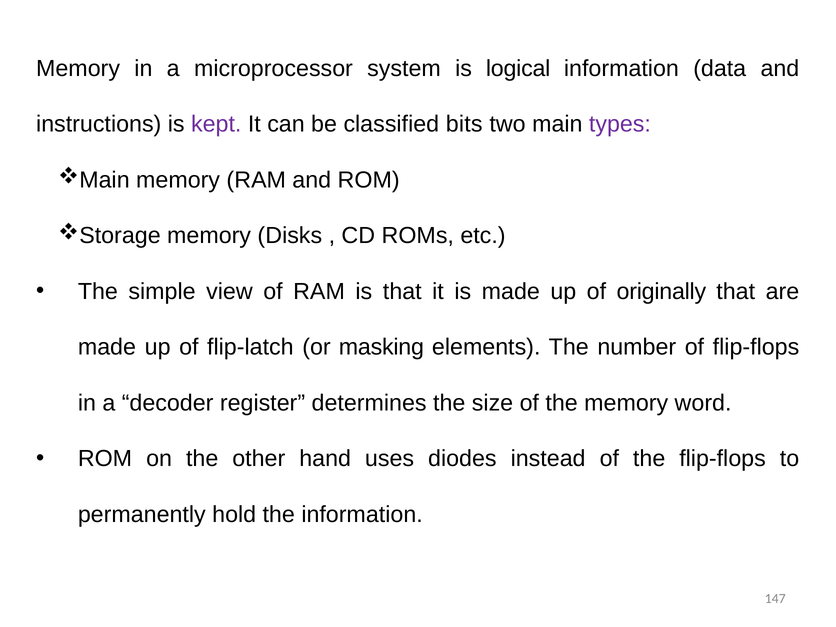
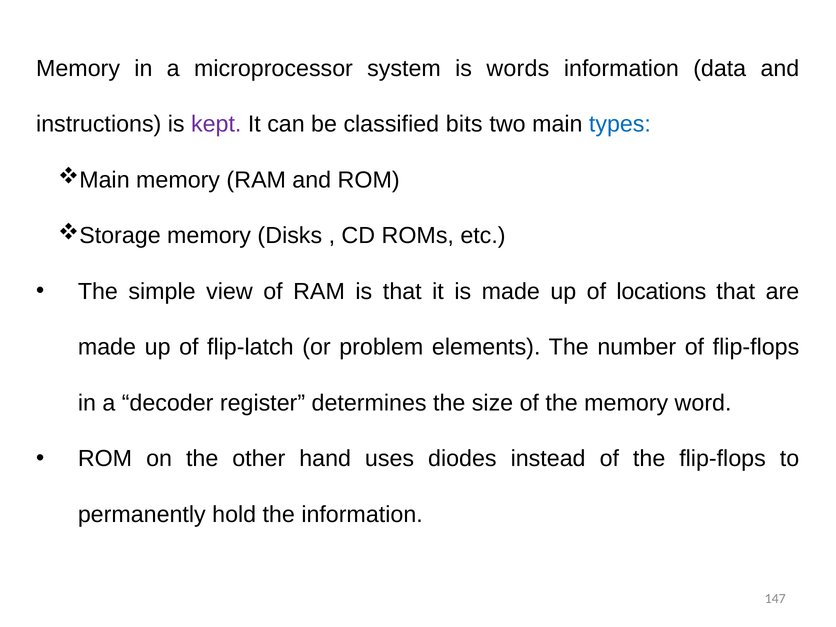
logical: logical -> words
types colour: purple -> blue
originally: originally -> locations
masking: masking -> problem
